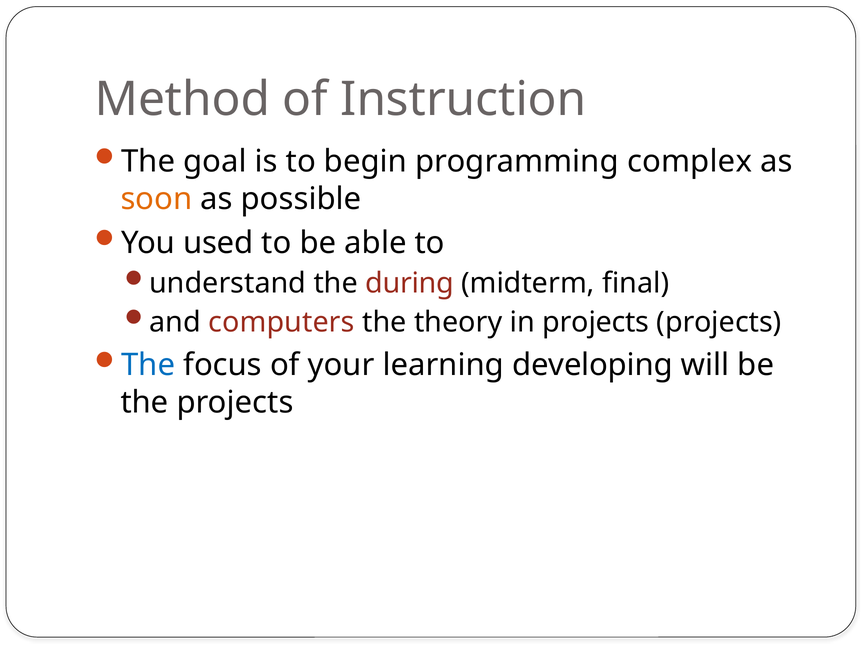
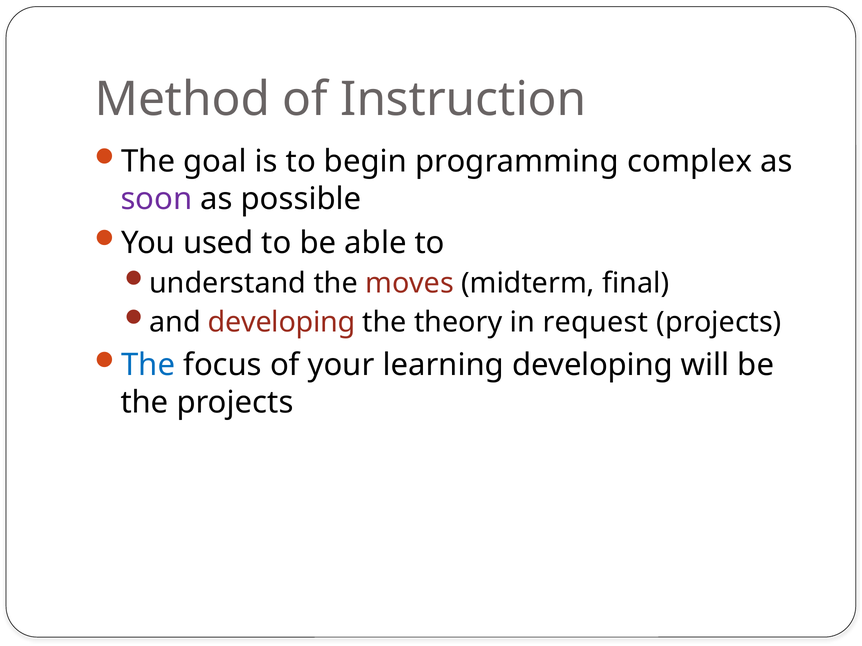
soon colour: orange -> purple
during: during -> moves
and computers: computers -> developing
in projects: projects -> request
